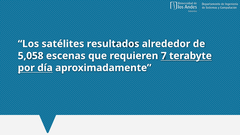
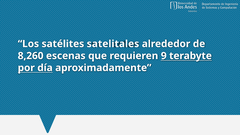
resultados: resultados -> satelitales
5,058: 5,058 -> 8,260
7: 7 -> 9
